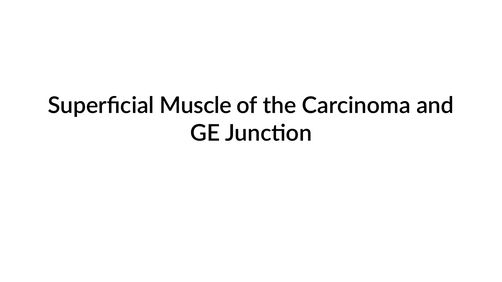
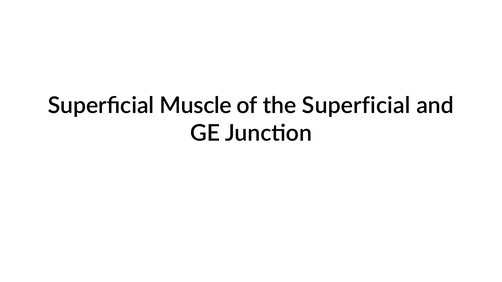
the Carcinoma: Carcinoma -> Superficial
